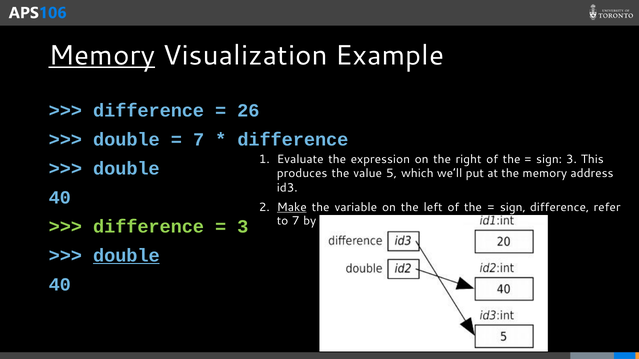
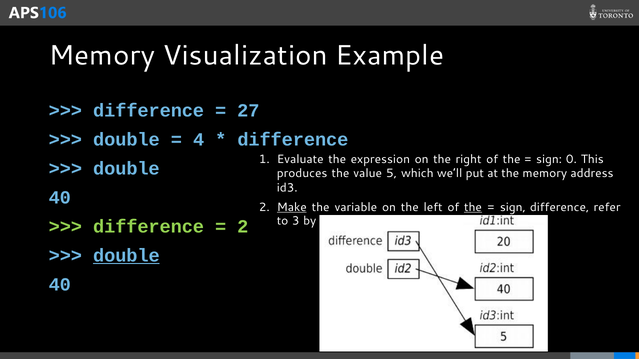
Memory at (102, 55) underline: present -> none
26: 26 -> 27
7 at (199, 140): 7 -> 4
sign 3: 3 -> 0
the at (473, 207) underline: none -> present
to 7: 7 -> 3
3 at (243, 227): 3 -> 2
